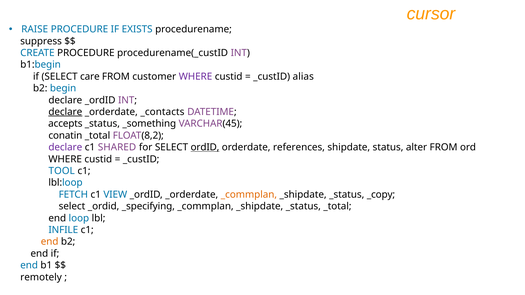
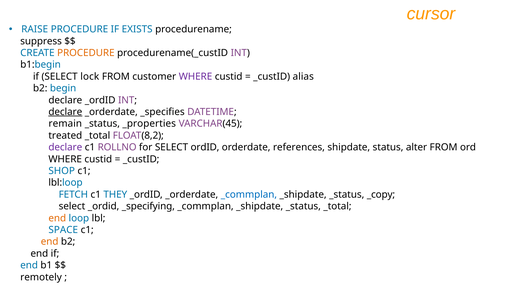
PROCEDURE at (86, 53) colour: black -> orange
care: care -> lock
_contacts: _contacts -> _specifies
accepts: accepts -> remain
_something: _something -> _properties
conatin: conatin -> treated
SHARED: SHARED -> ROLLNO
ordID underline: present -> none
TOOL: TOOL -> SHOP
VIEW: VIEW -> THEY
_commplan at (249, 195) colour: orange -> blue
end at (57, 218) colour: black -> orange
INFILE: INFILE -> SPACE
